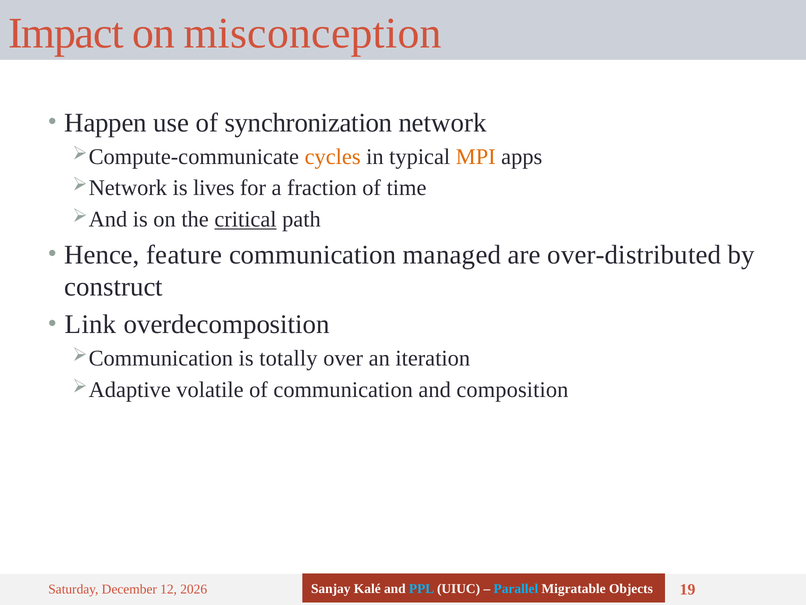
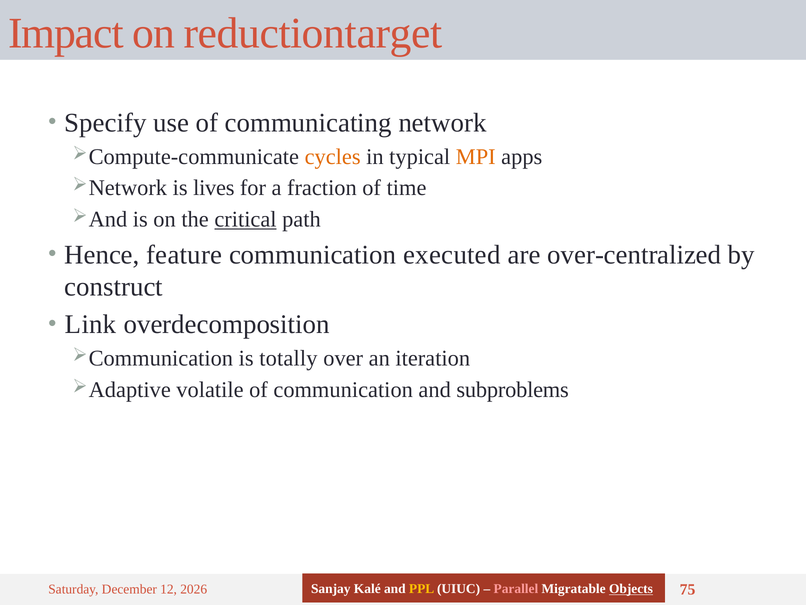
misconception: misconception -> reductiontarget
Happen: Happen -> Specify
synchronization: synchronization -> communicating
managed: managed -> executed
over-distributed: over-distributed -> over-centralized
composition: composition -> subproblems
PPL colour: light blue -> yellow
Parallel colour: light blue -> pink
Objects underline: none -> present
19: 19 -> 75
